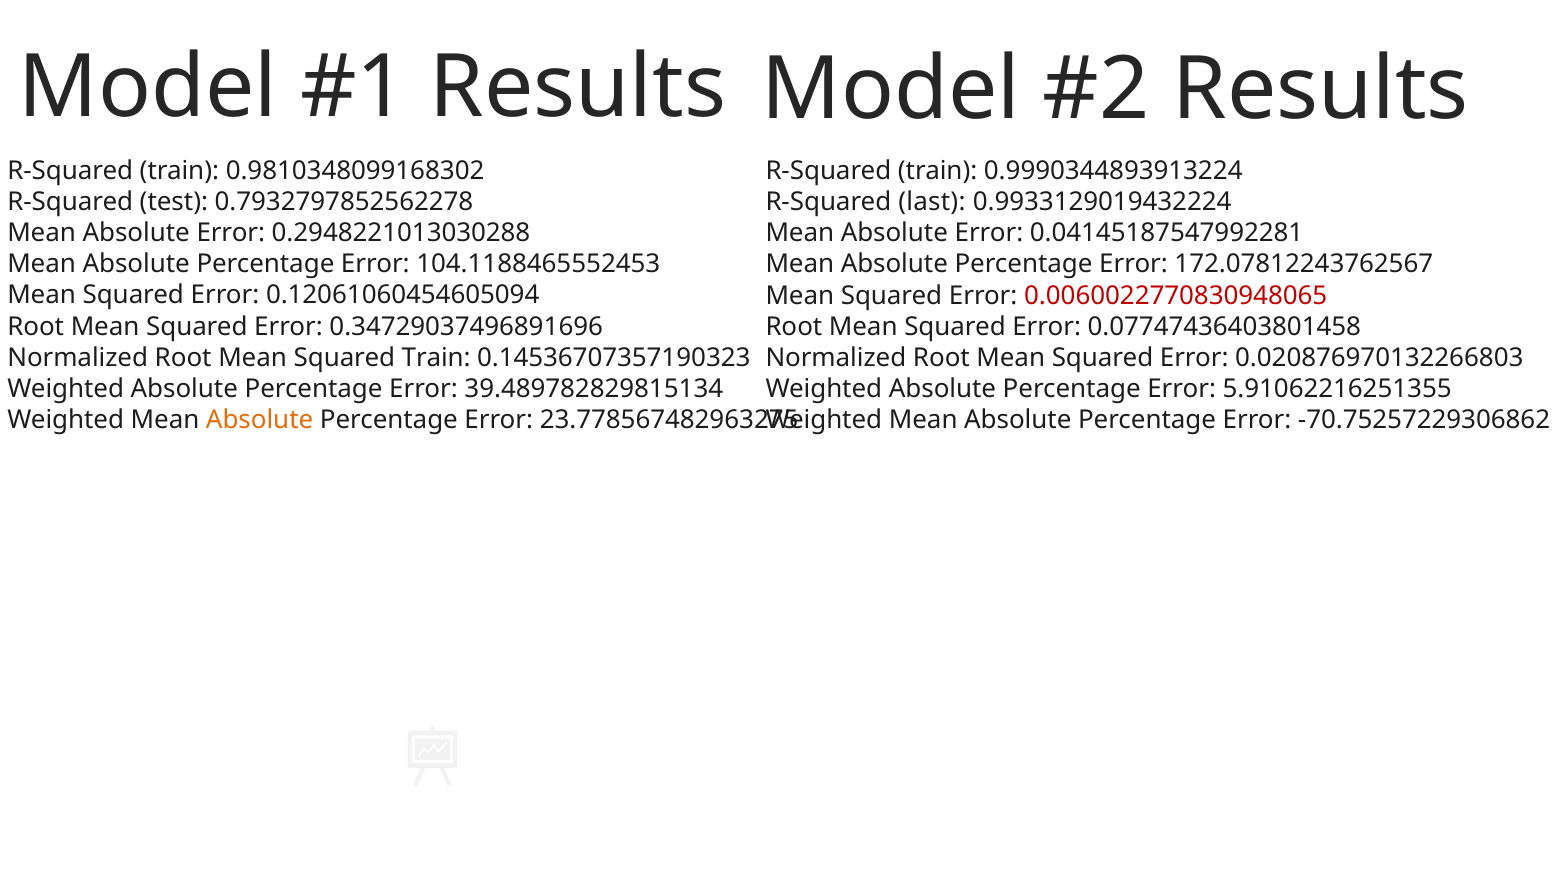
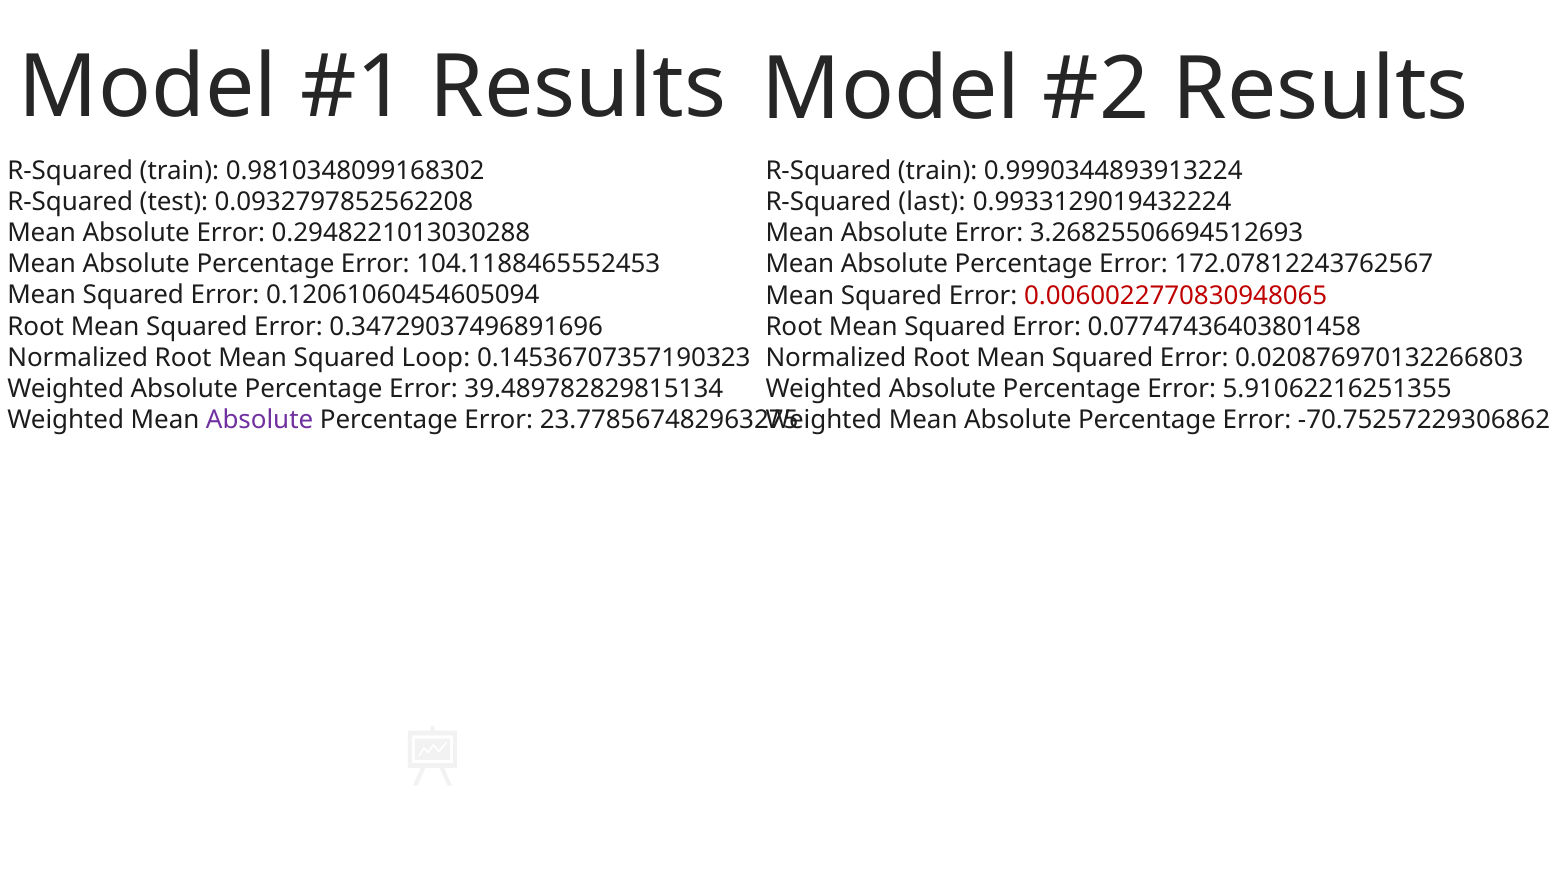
0.7932797852562278: 0.7932797852562278 -> 0.0932797852562208
0.04145187547992281: 0.04145187547992281 -> 3.26825506694512693
Squared Train: Train -> Loop
Absolute at (260, 420) colour: orange -> purple
